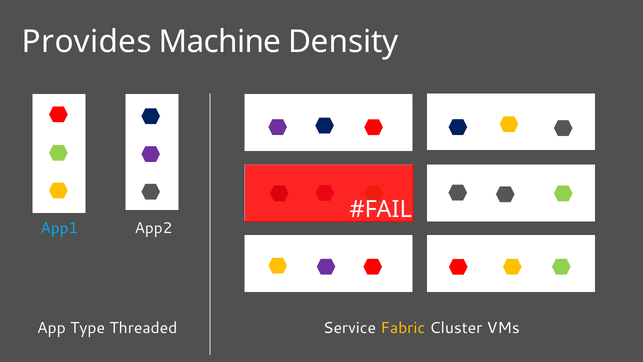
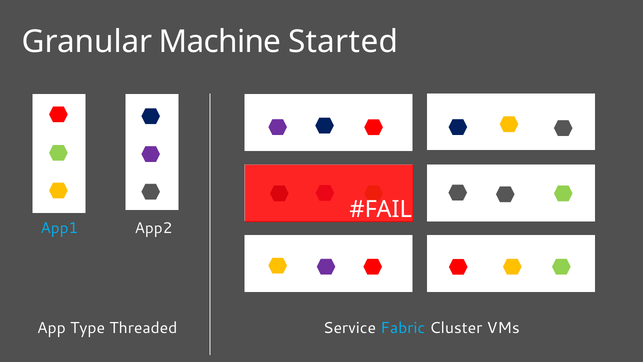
Provides: Provides -> Granular
Density: Density -> Started
Fabric colour: yellow -> light blue
